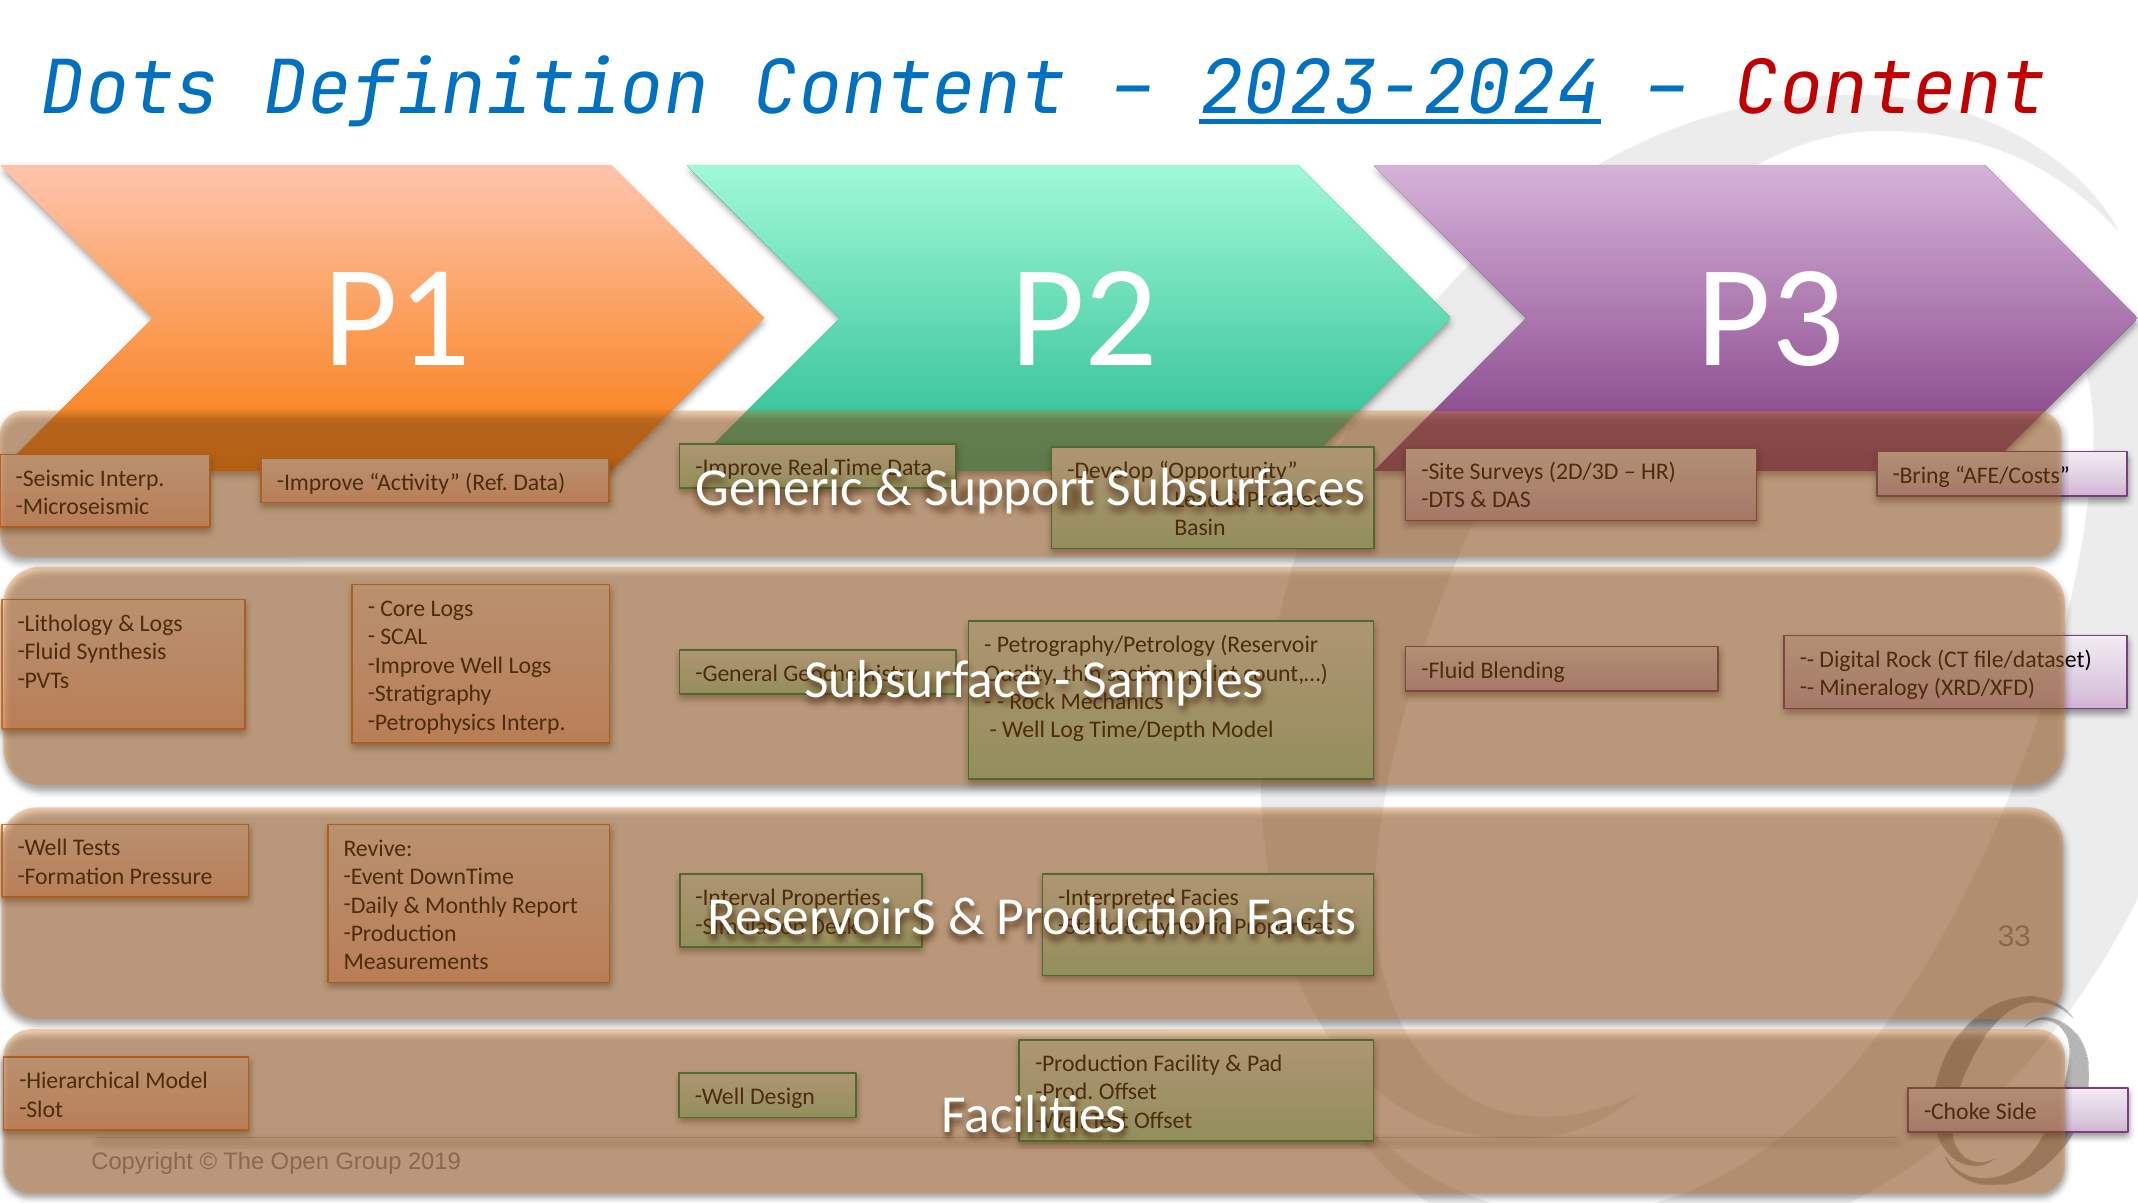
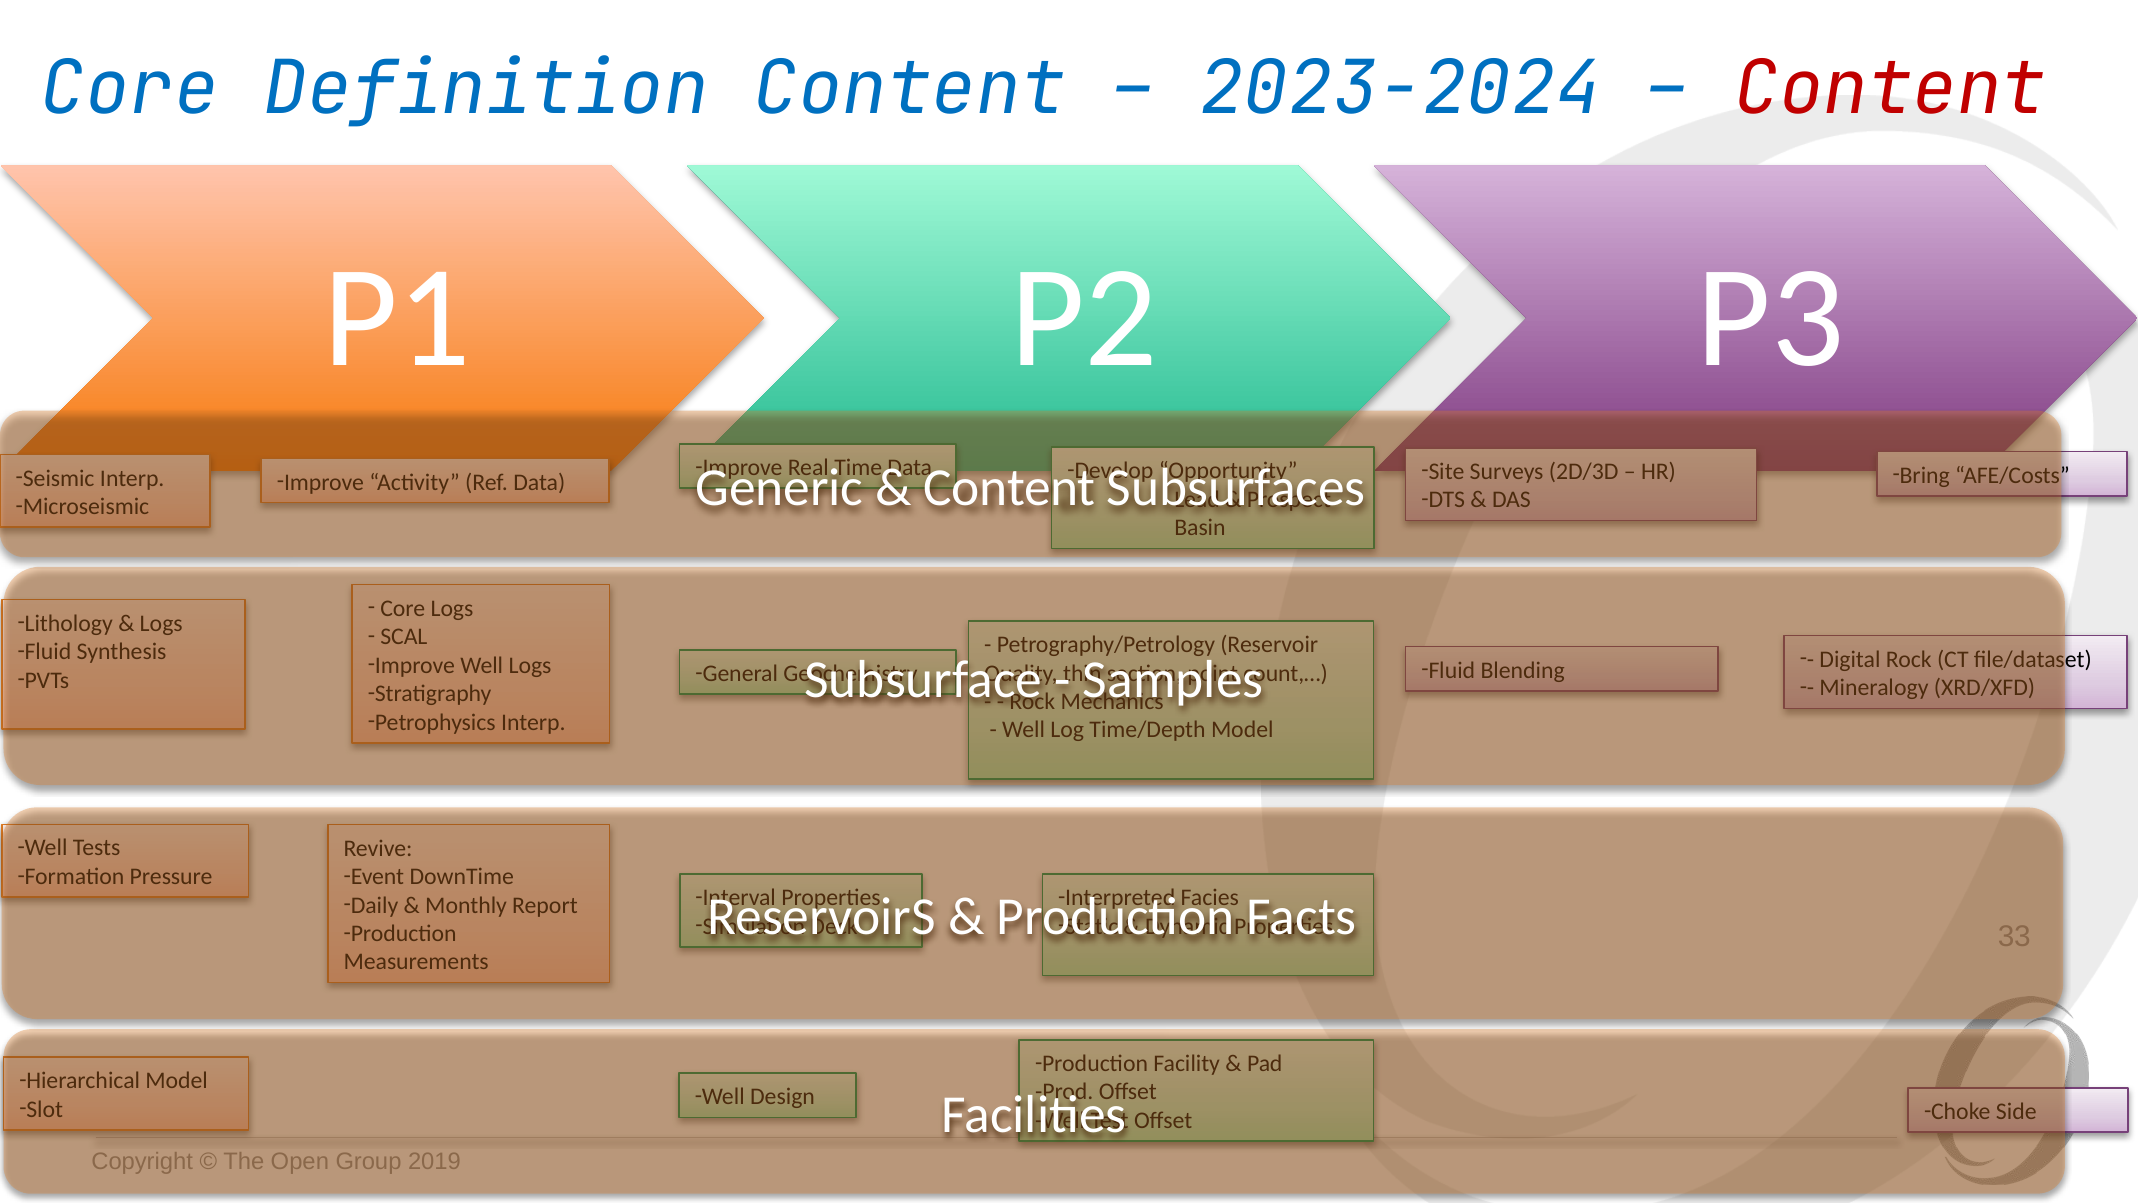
Dots at (130, 89): Dots -> Core
2023-2024 underline: present -> none
Support at (1010, 488): Support -> Content
